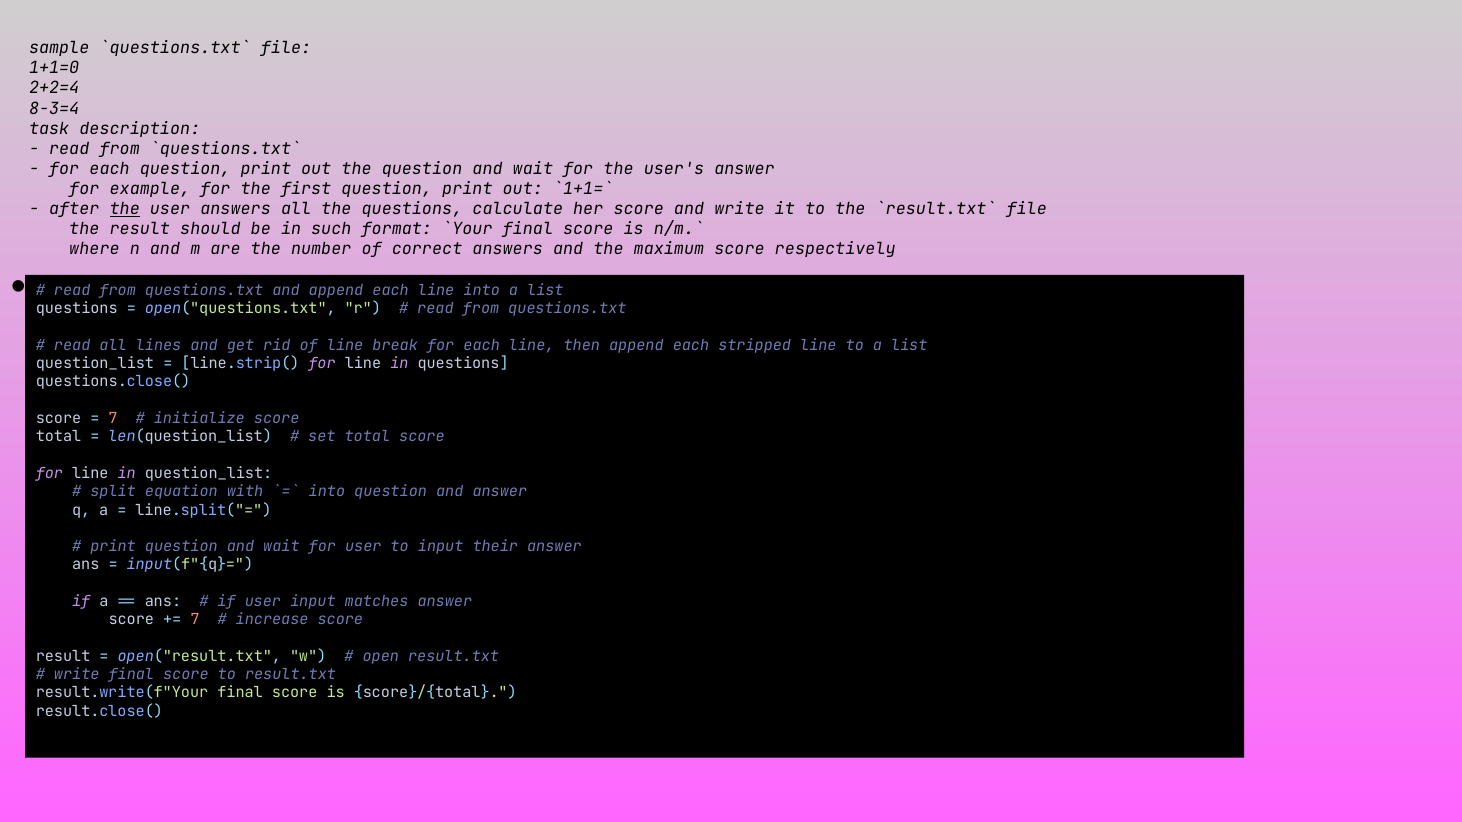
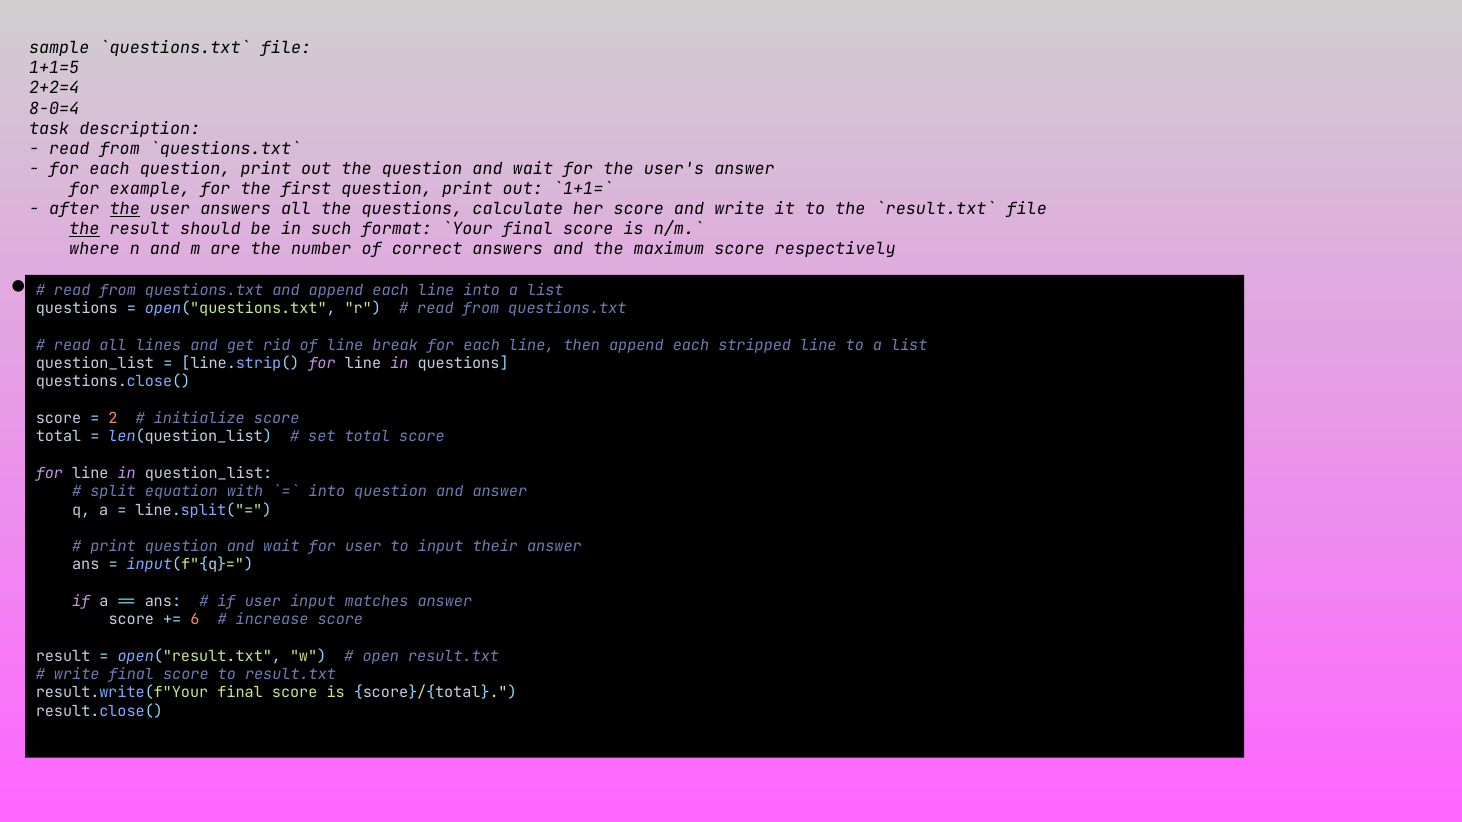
1+1=0: 1+1=0 -> 1+1=5
8-3=4: 8-3=4 -> 8-0=4
the at (84, 229) underline: none -> present
7 at (113, 419): 7 -> 2
7 at (195, 620): 7 -> 6
